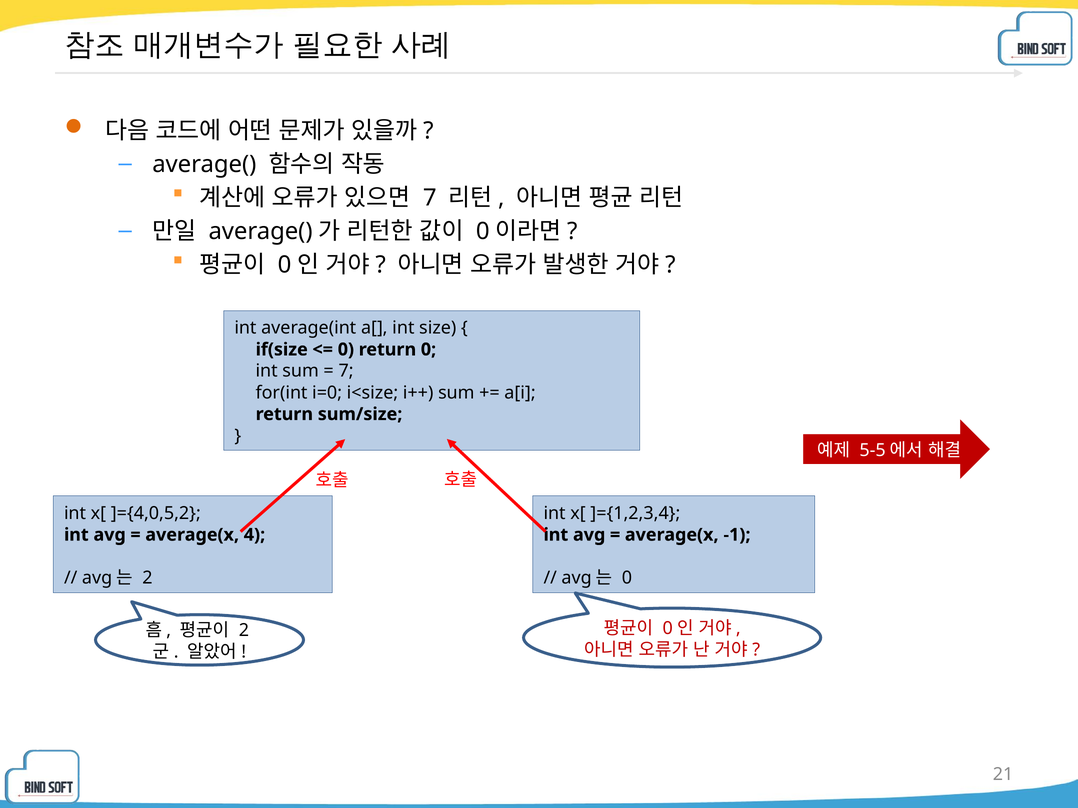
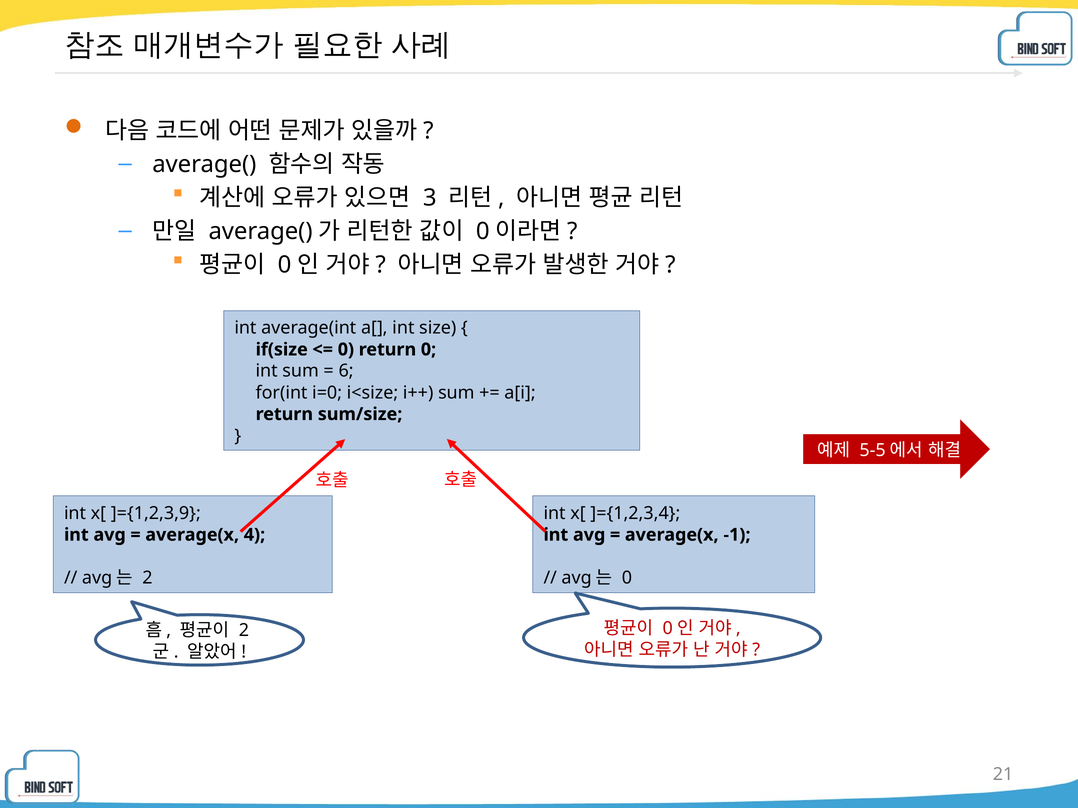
7 at (430, 198): 7 -> 3
7 at (346, 371): 7 -> 6
]={4,0,5,2: ]={4,0,5,2 -> ]={1,2,3,9
